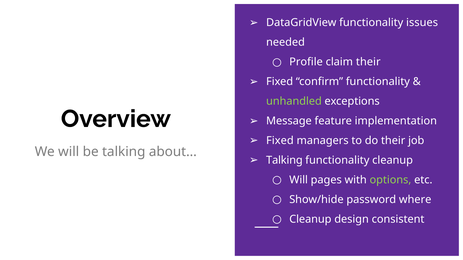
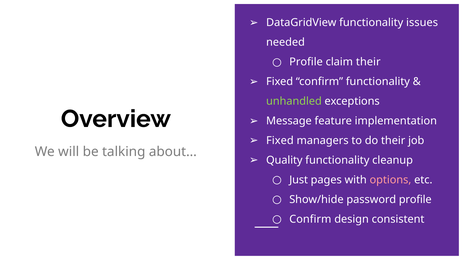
Talking at (284, 160): Talking -> Quality
Will at (299, 180): Will -> Just
options colour: light green -> pink
password where: where -> profile
Cleanup at (310, 219): Cleanup -> Confirm
